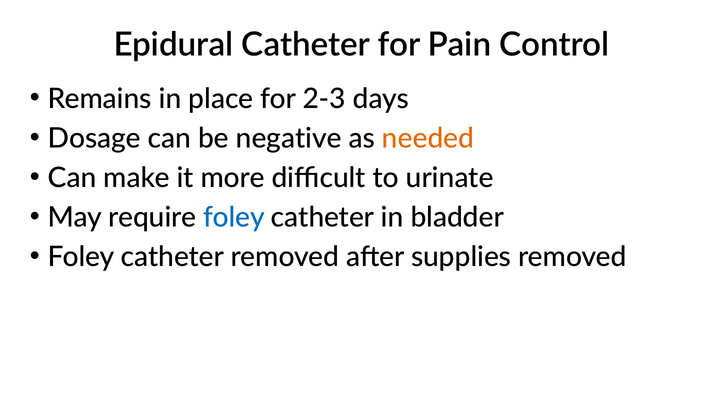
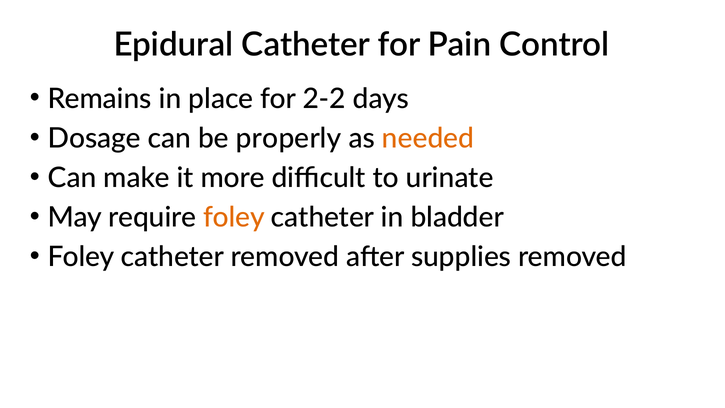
2-3: 2-3 -> 2-2
negative: negative -> properly
foley at (234, 217) colour: blue -> orange
